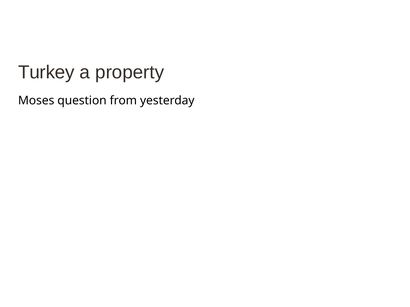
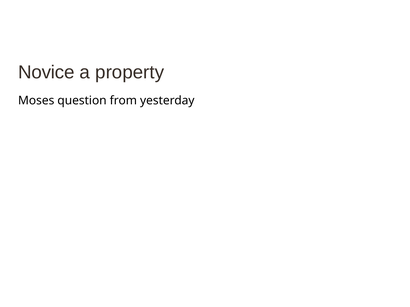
Turkey: Turkey -> Novice
